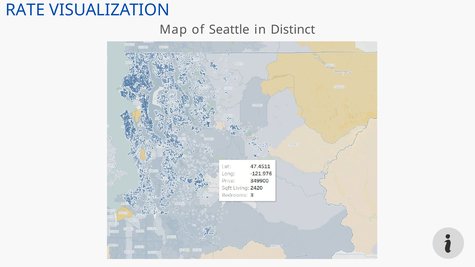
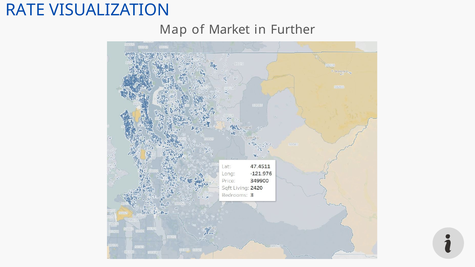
Seattle: Seattle -> Market
Distinct: Distinct -> Further
